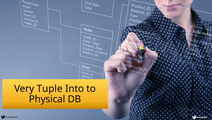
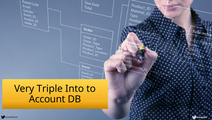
Tuple: Tuple -> Triple
Physical: Physical -> Account
